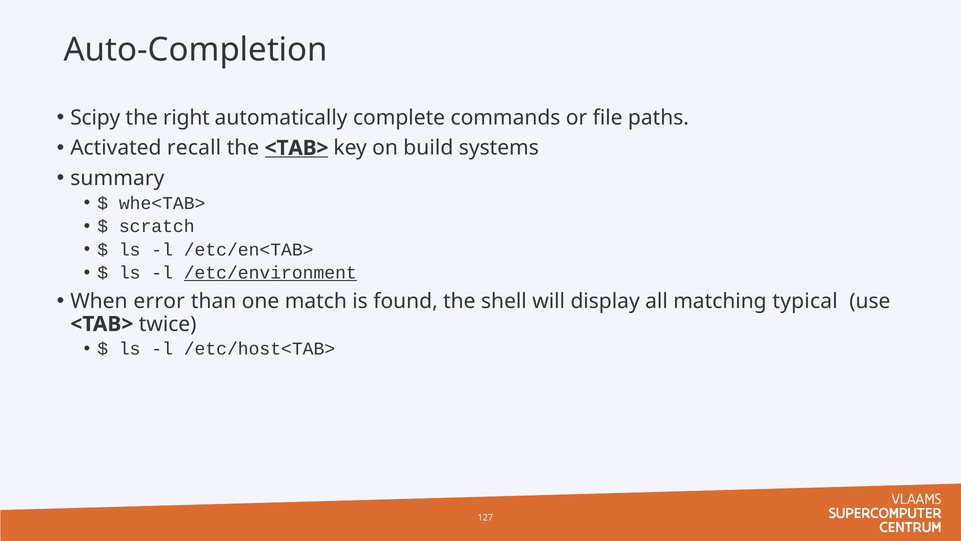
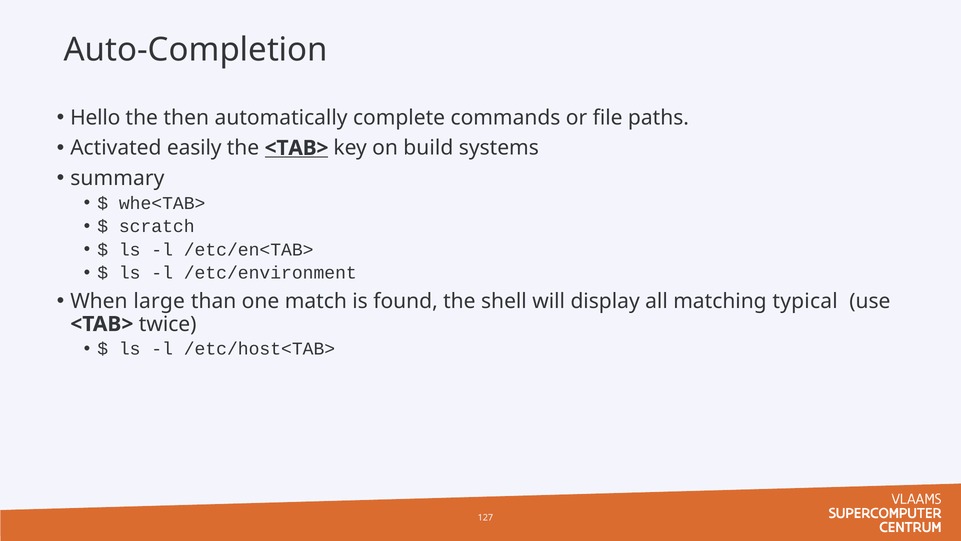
Scipy: Scipy -> Hello
right: right -> then
recall: recall -> easily
/etc/environment underline: present -> none
error: error -> large
